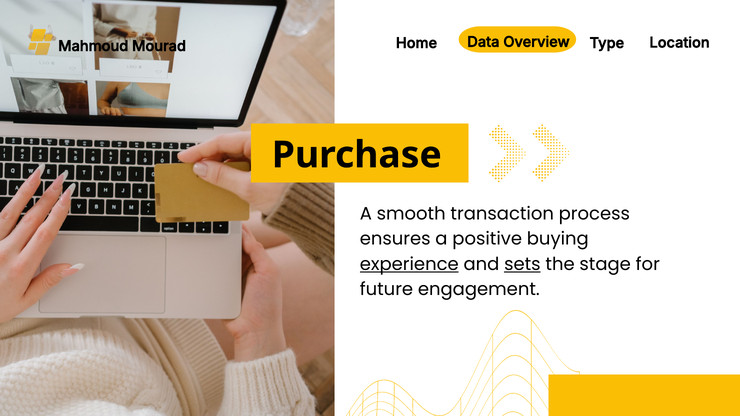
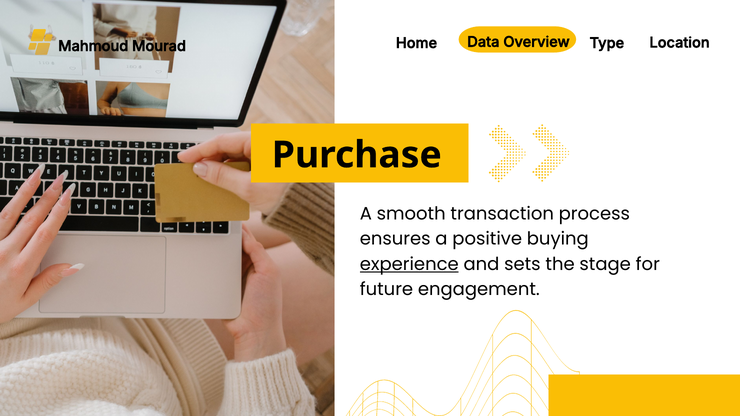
sets underline: present -> none
